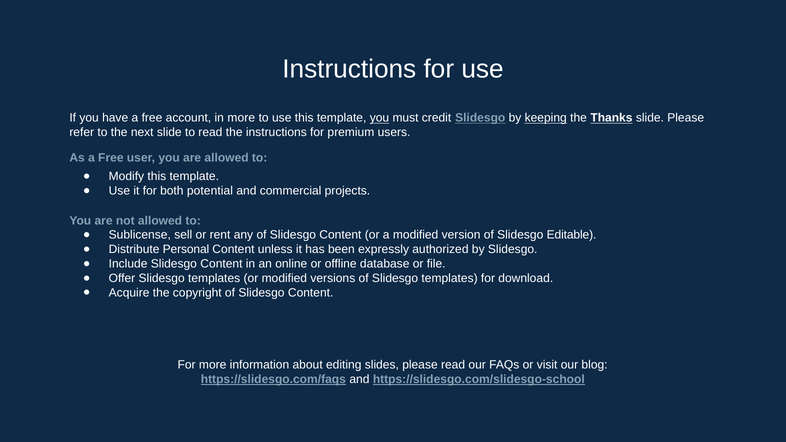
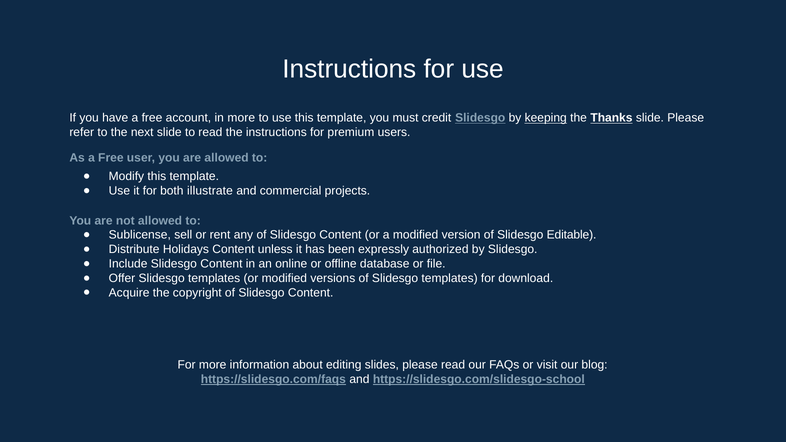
you at (379, 118) underline: present -> none
potential: potential -> illustrate
Personal: Personal -> Holidays
